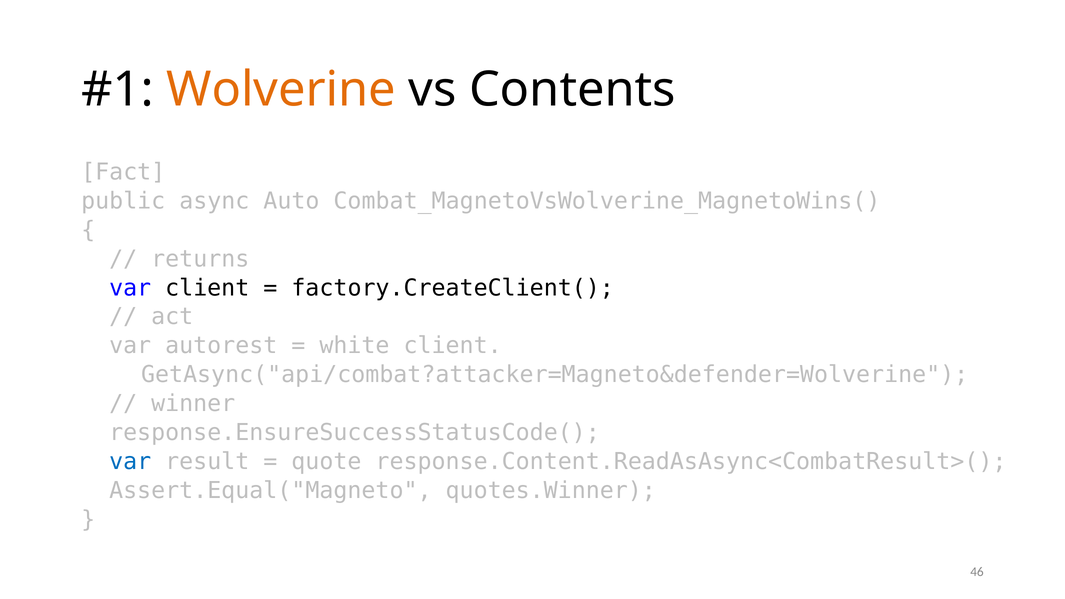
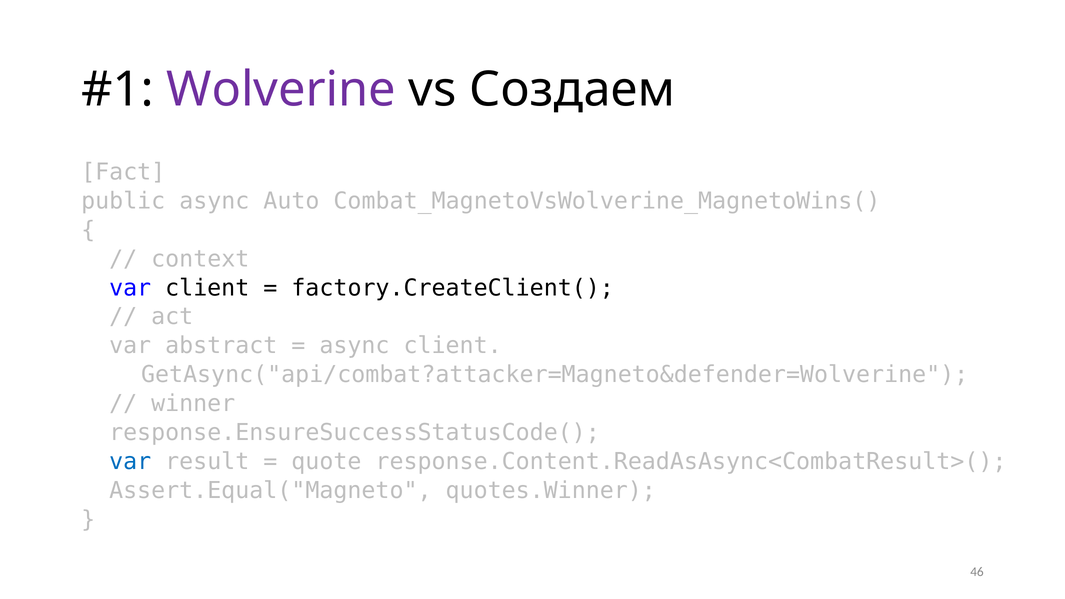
Wolverine colour: orange -> purple
Contents: Contents -> Создаем
returns: returns -> context
autorest: autorest -> abstract
white at (354, 346): white -> async
